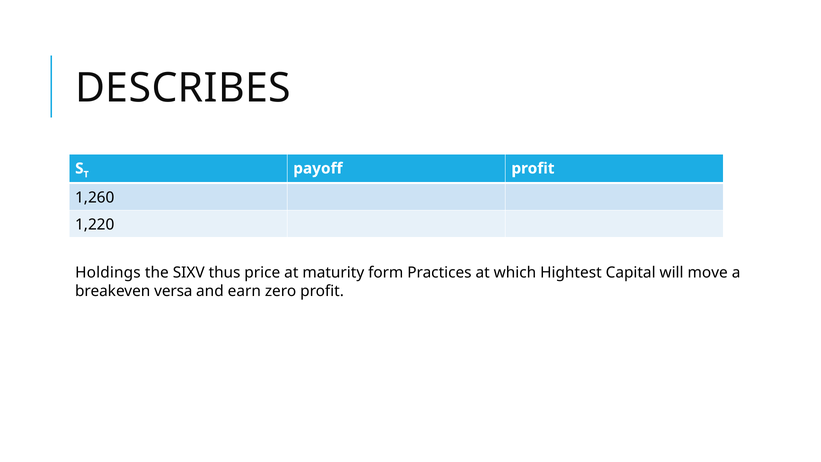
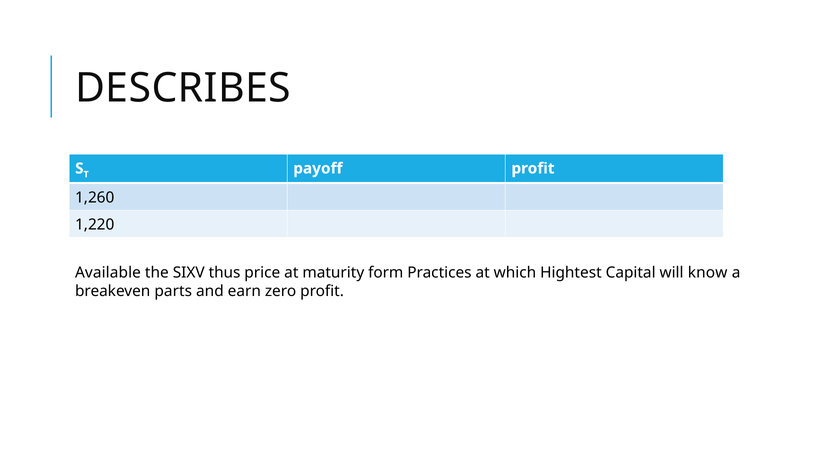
Holdings: Holdings -> Available
move: move -> know
versa: versa -> parts
